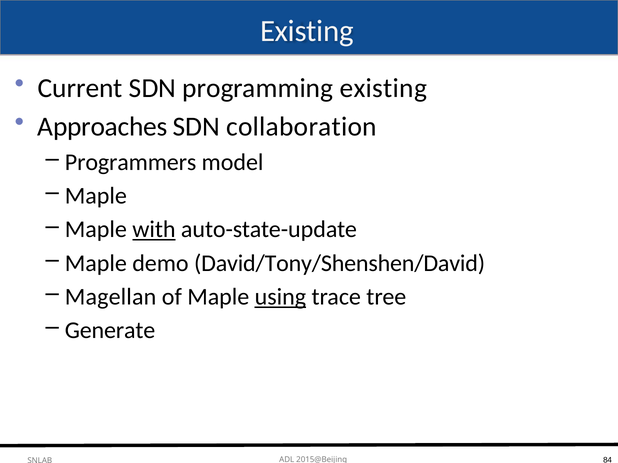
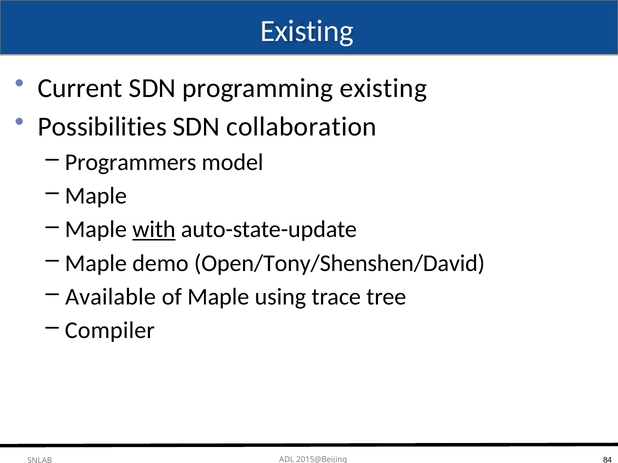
Approaches: Approaches -> Possibilities
David/Tony/Shenshen/David: David/Tony/Shenshen/David -> Open/Tony/Shenshen/David
Magellan: Magellan -> Available
using underline: present -> none
Generate: Generate -> Compiler
